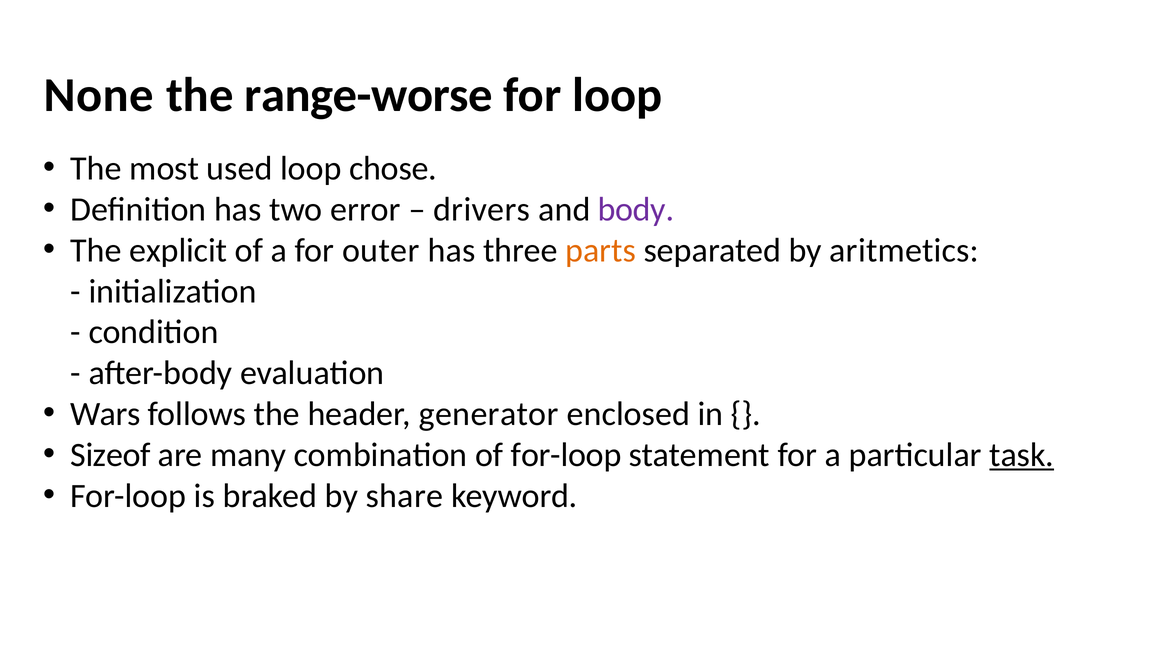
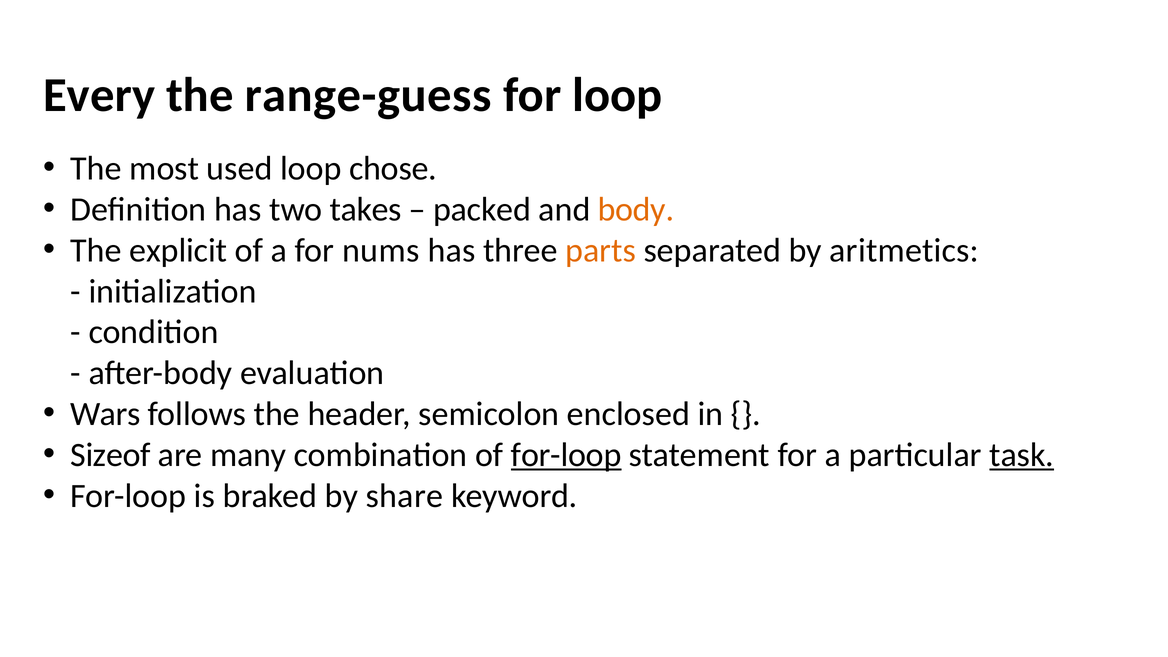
None: None -> Every
range-worse: range-worse -> range-guess
error: error -> takes
drivers: drivers -> packed
body colour: purple -> orange
outer: outer -> nums
generator: generator -> semicolon
for-loop at (566, 455) underline: none -> present
